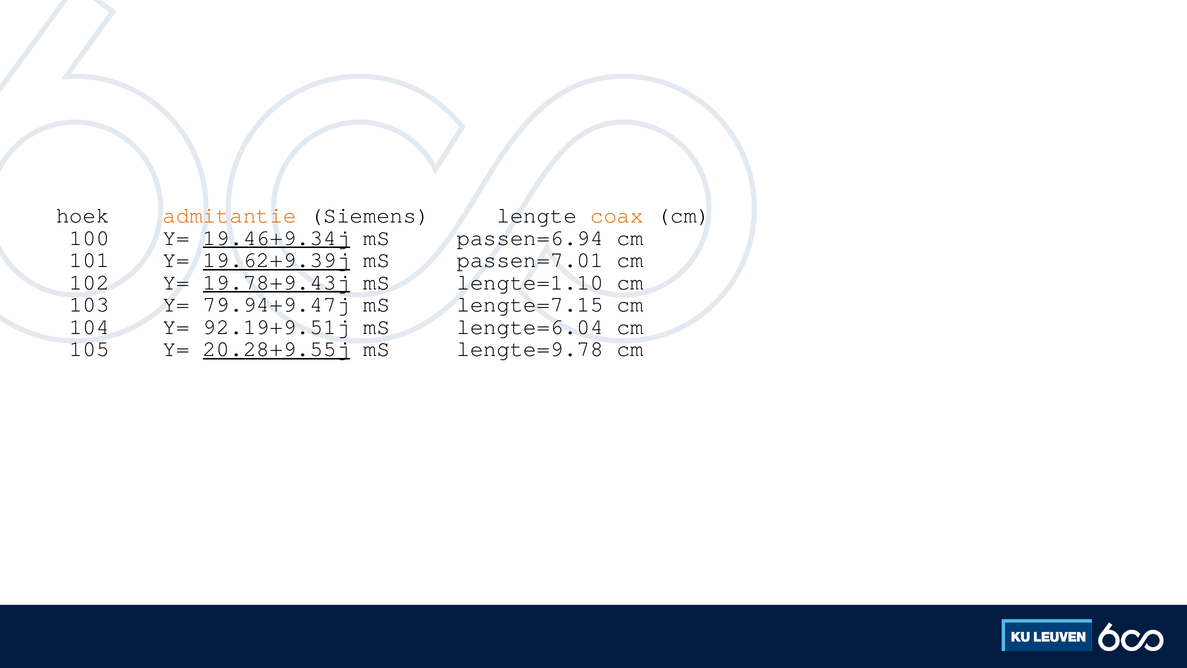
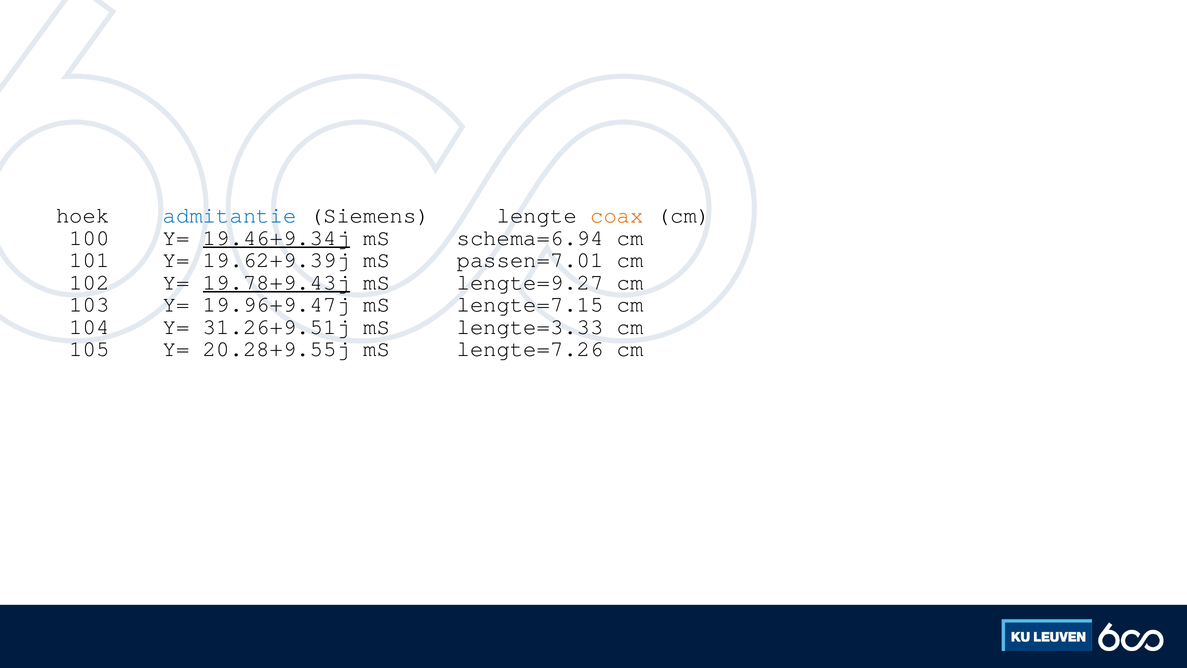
admitantie colour: orange -> blue
passen=6.94: passen=6.94 -> schema=6.94
19.62+9.39j underline: present -> none
lengte=1.10: lengte=1.10 -> lengte=9.27
79.94+9.47j: 79.94+9.47j -> 19.96+9.47j
92.19+9.51j: 92.19+9.51j -> 31.26+9.51j
lengte=6.04: lengte=6.04 -> lengte=3.33
20.28+9.55j underline: present -> none
lengte=9.78: lengte=9.78 -> lengte=7.26
